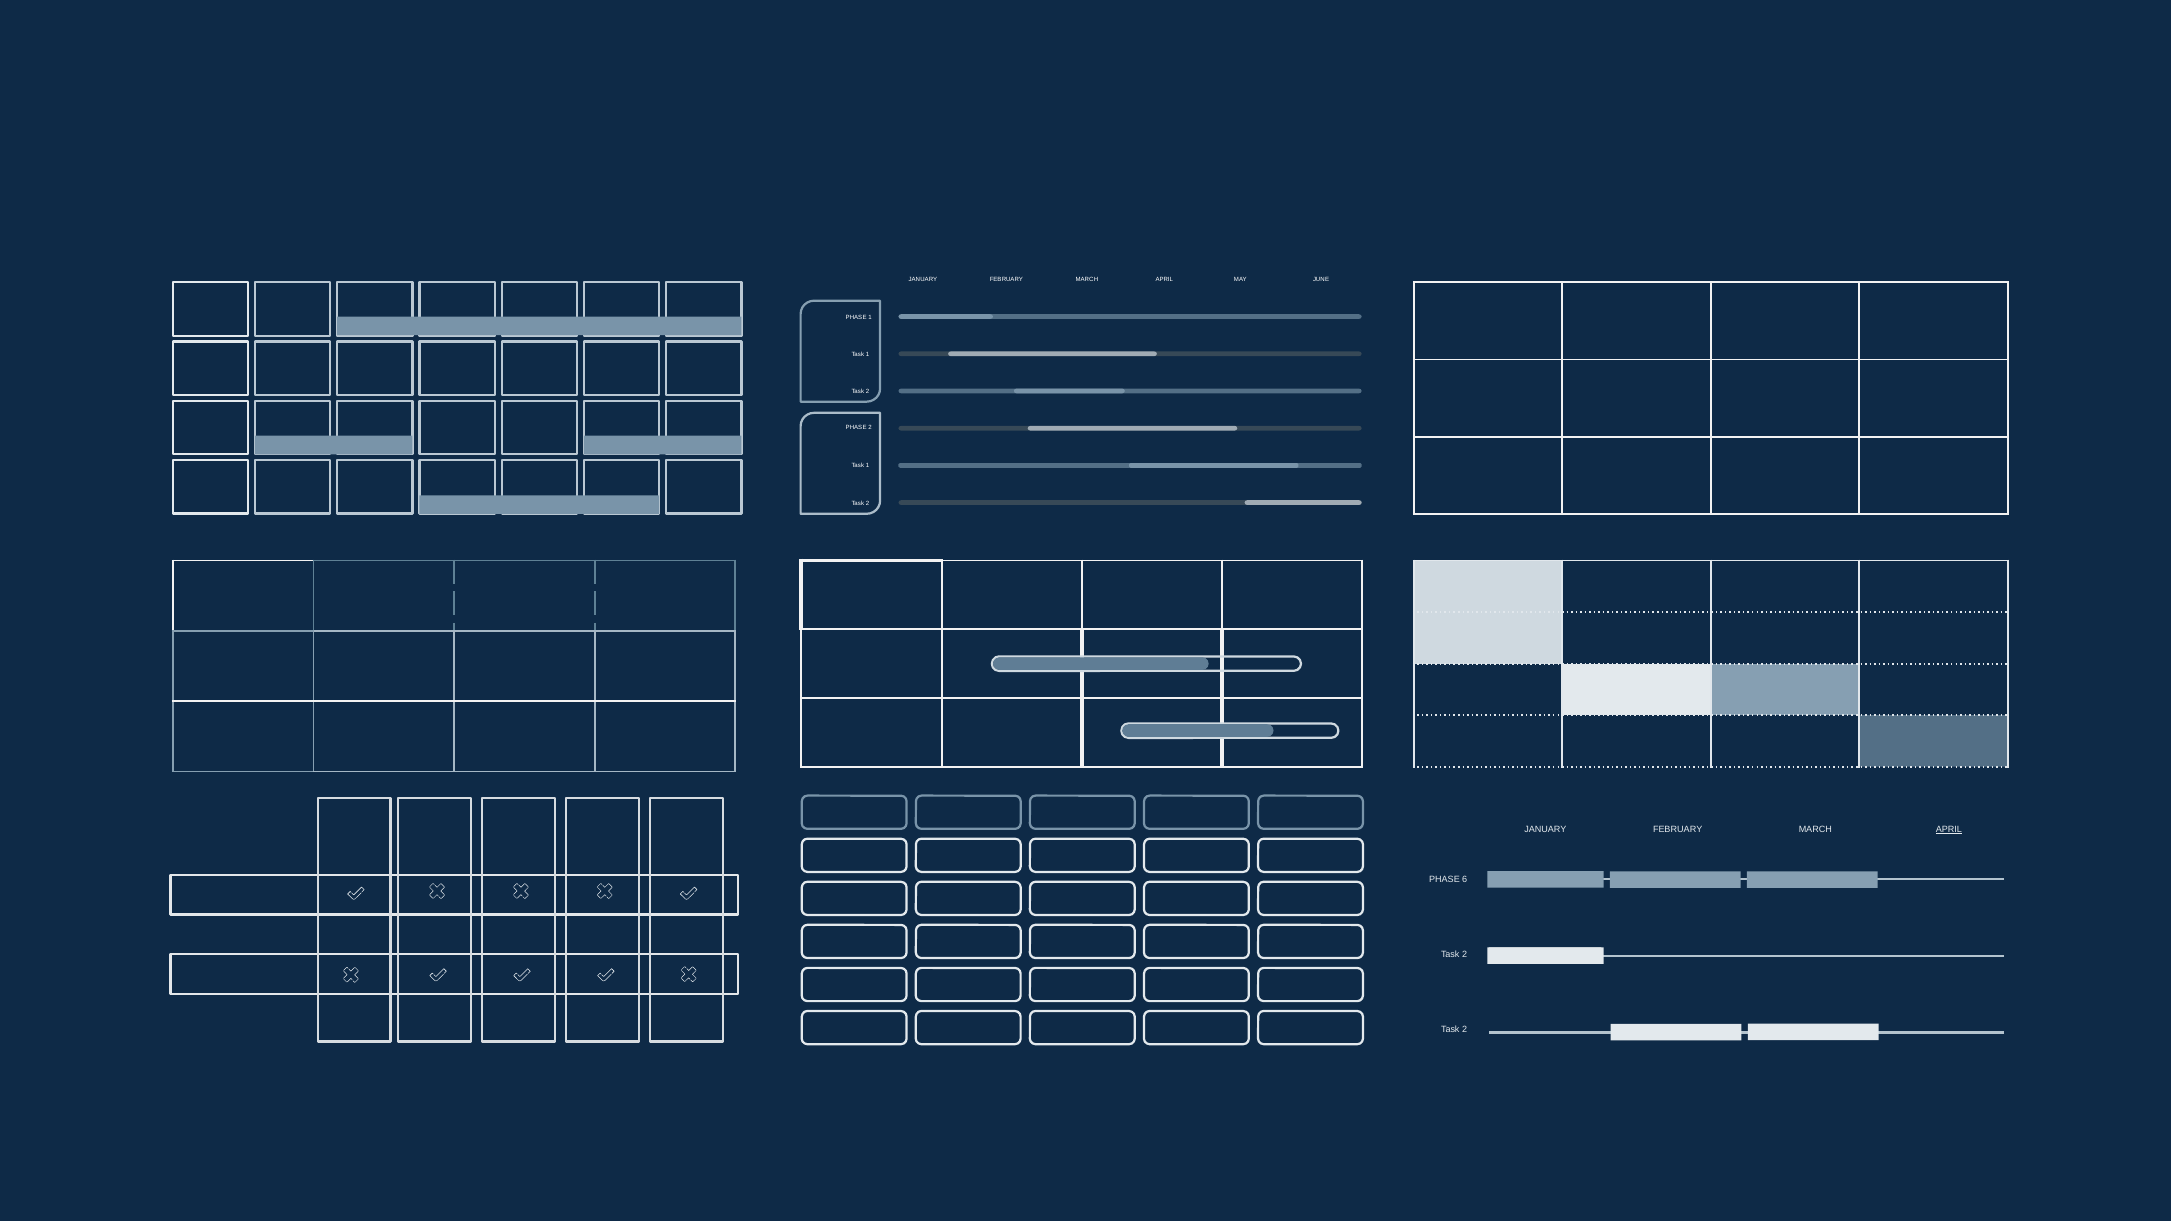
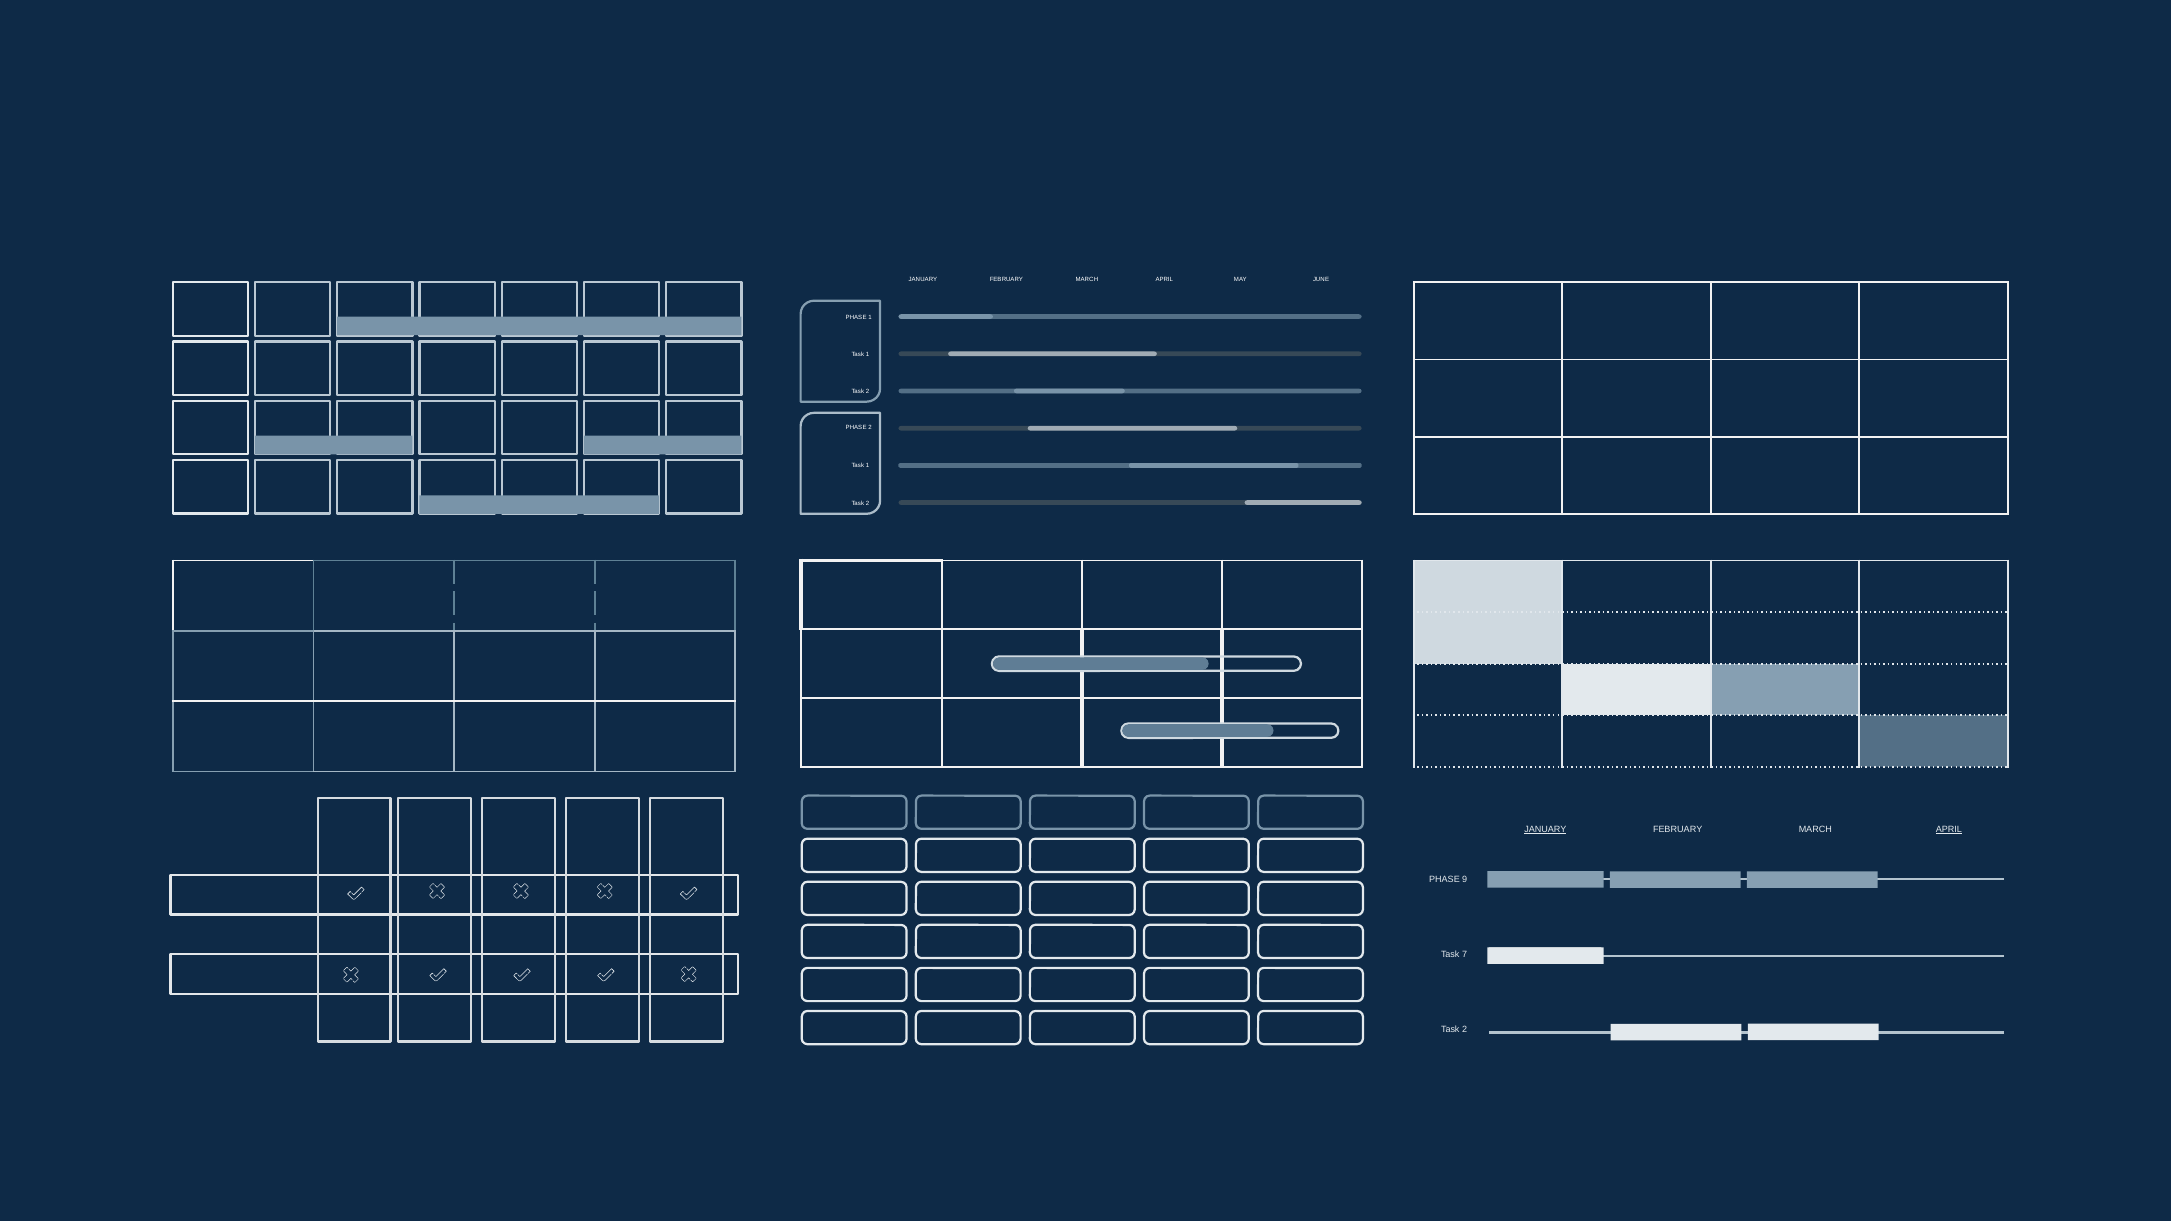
JANUARY at (1545, 830) underline: none -> present
6: 6 -> 9
2 at (1465, 955): 2 -> 7
